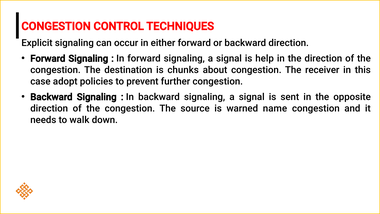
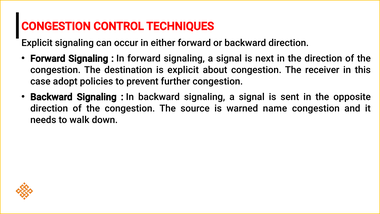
help: help -> next
is chunks: chunks -> explicit
